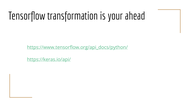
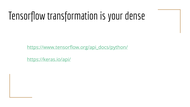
ahead: ahead -> dense
